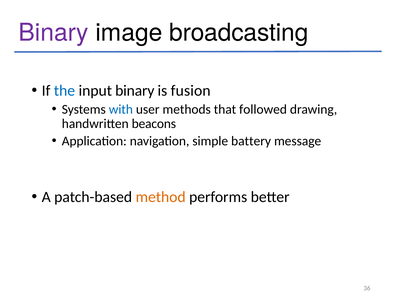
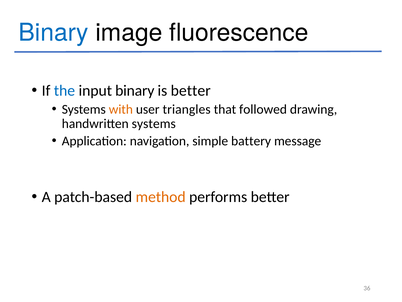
Binary at (54, 33) colour: purple -> blue
broadcasting: broadcasting -> fluorescence
is fusion: fusion -> better
with colour: blue -> orange
methods: methods -> triangles
handwritten beacons: beacons -> systems
